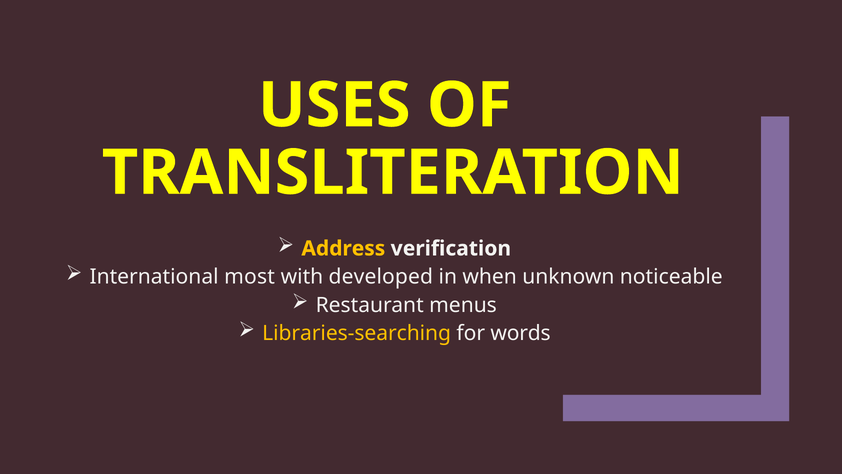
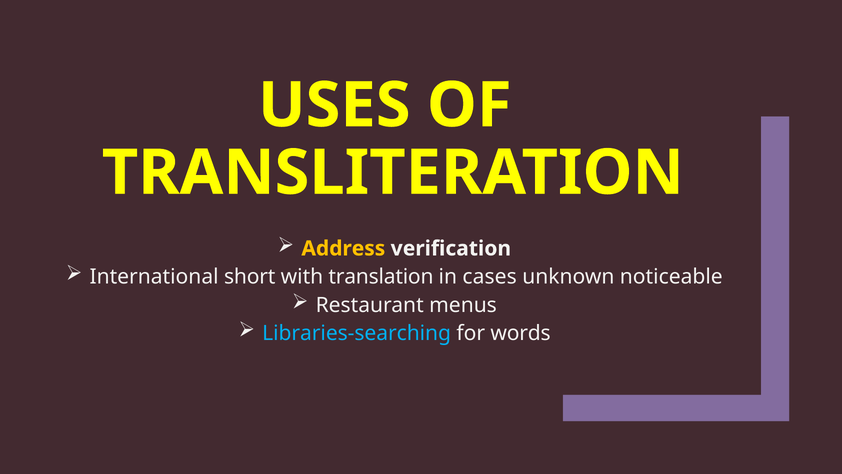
most: most -> short
developed: developed -> translation
when: when -> cases
Libraries-searching colour: yellow -> light blue
